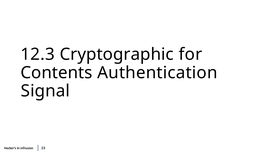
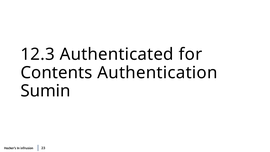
Cryptographic: Cryptographic -> Authenticated
Signal: Signal -> Sumin
